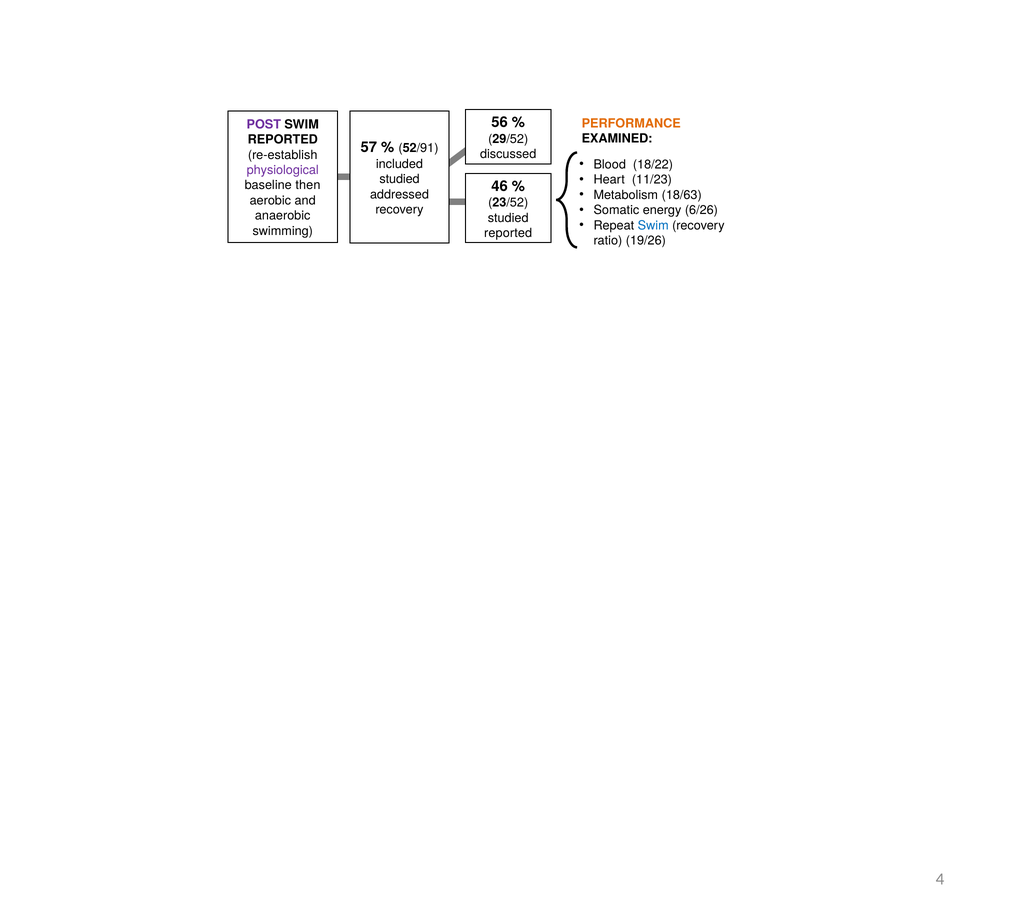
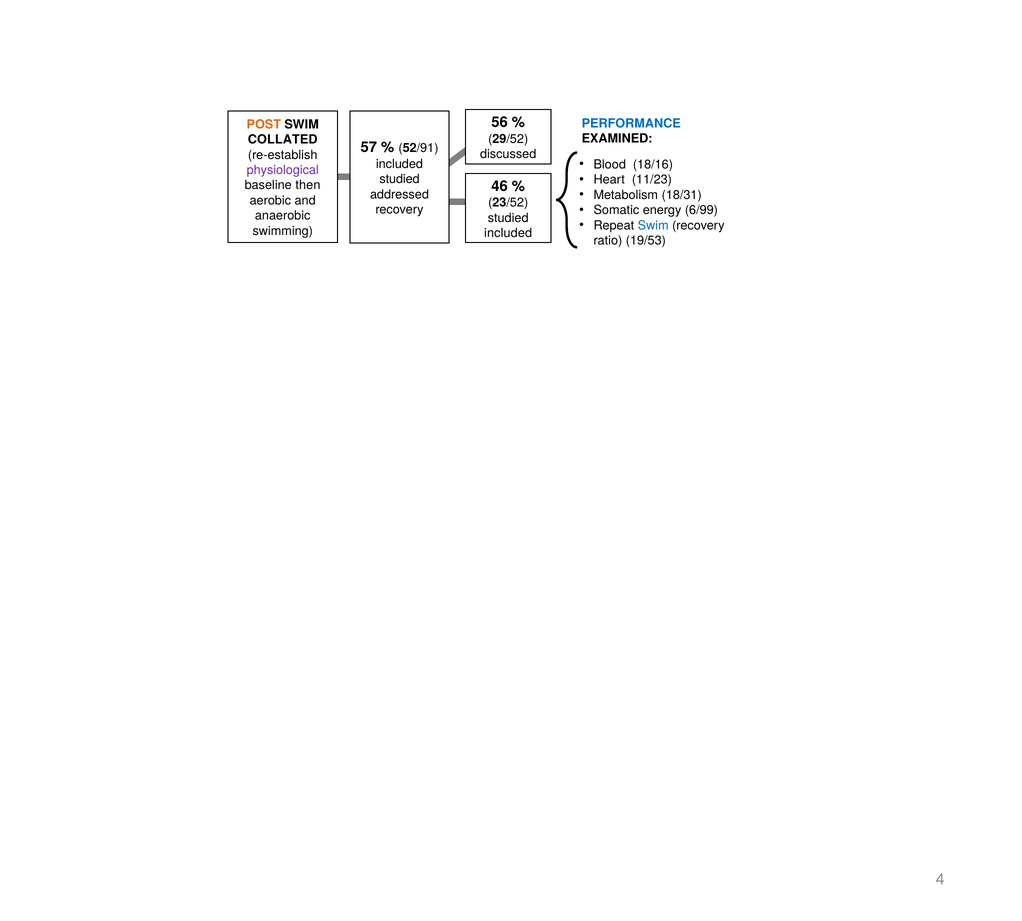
PERFORMANCE colour: orange -> blue
POST colour: purple -> orange
REPORTED at (283, 140): REPORTED -> COLLATED
18/22: 18/22 -> 18/16
18/63: 18/63 -> 18/31
6/26: 6/26 -> 6/99
reported at (508, 233): reported -> included
19/26: 19/26 -> 19/53
